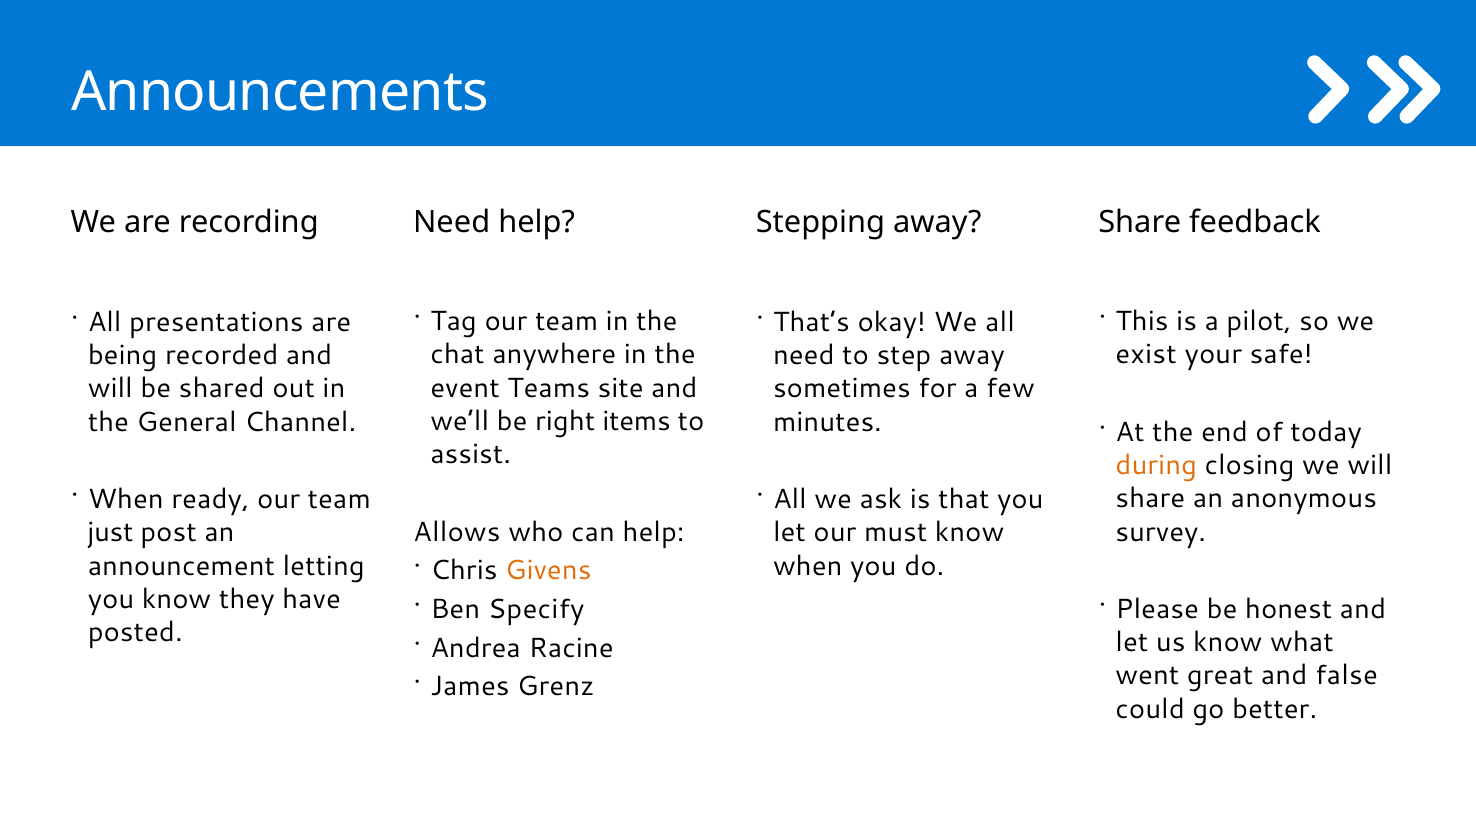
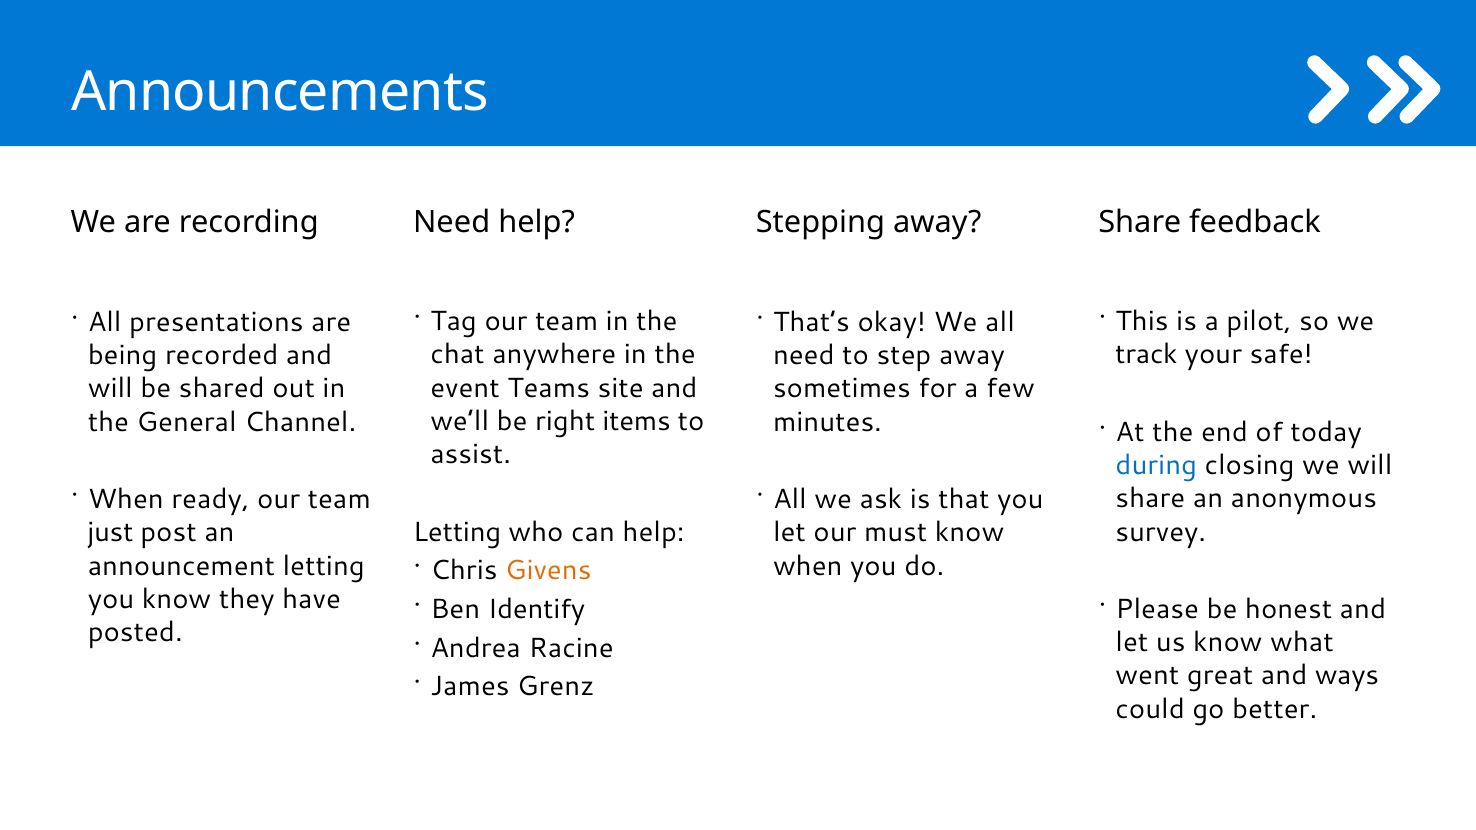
exist: exist -> track
during colour: orange -> blue
Allows at (457, 532): Allows -> Letting
Specify: Specify -> Identify
false: false -> ways
